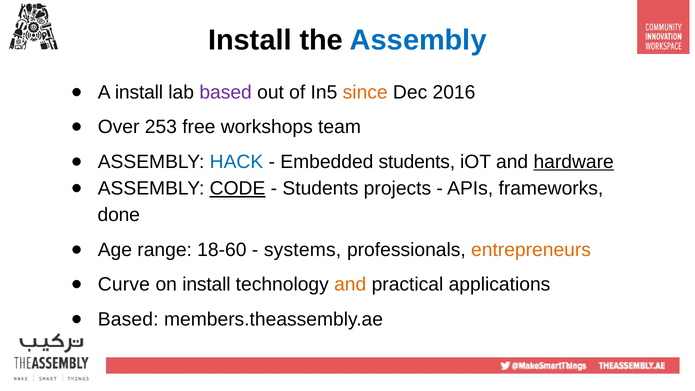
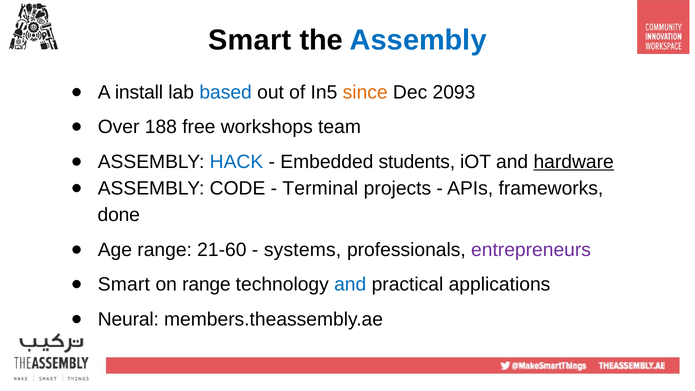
Install at (250, 40): Install -> Smart
based at (226, 92) colour: purple -> blue
2016: 2016 -> 2093
253: 253 -> 188
CODE underline: present -> none
Students at (320, 188): Students -> Terminal
18-60: 18-60 -> 21-60
entrepreneurs colour: orange -> purple
Curve at (124, 284): Curve -> Smart
on install: install -> range
and at (350, 284) colour: orange -> blue
Based at (128, 319): Based -> Neural
